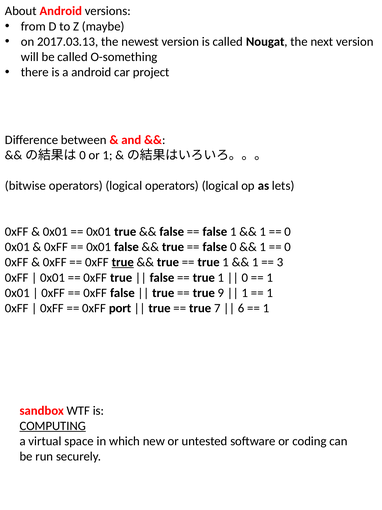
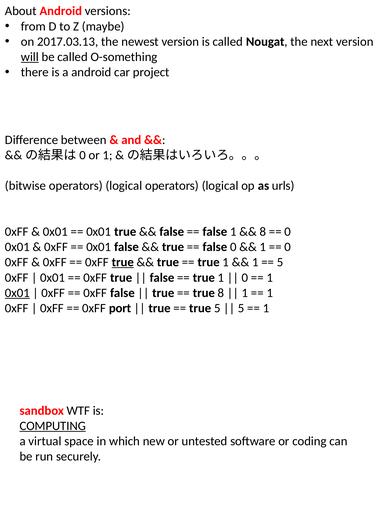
will underline: none -> present
lets: lets -> urls
1 at (263, 231): 1 -> 8
3 at (280, 262): 3 -> 5
0x01 at (17, 292) underline: none -> present
true 9: 9 -> 8
true 7: 7 -> 5
6 at (241, 308): 6 -> 5
